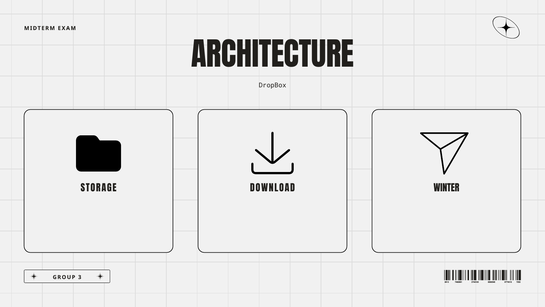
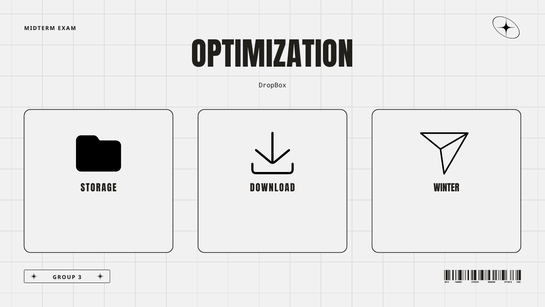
ARCHITECTURE: ARCHITECTURE -> OPTIMIZATION
